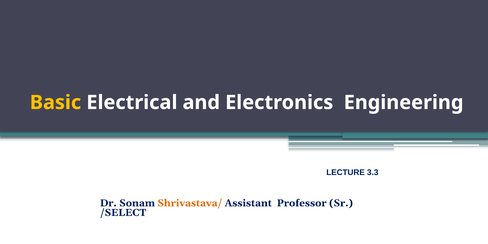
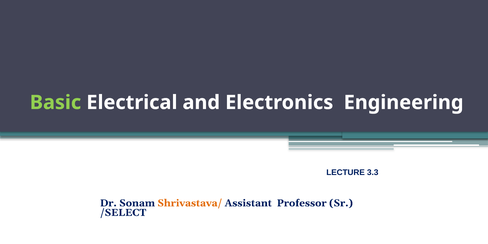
Basic colour: yellow -> light green
